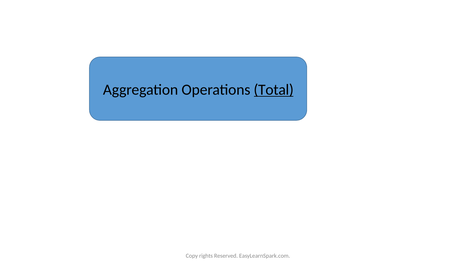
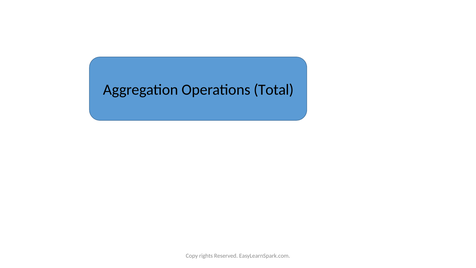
Total underline: present -> none
